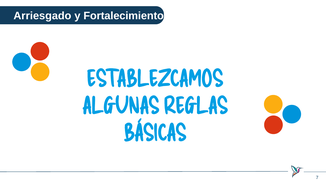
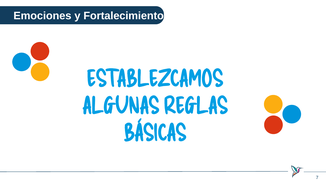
Arriesgado: Arriesgado -> Emociones
